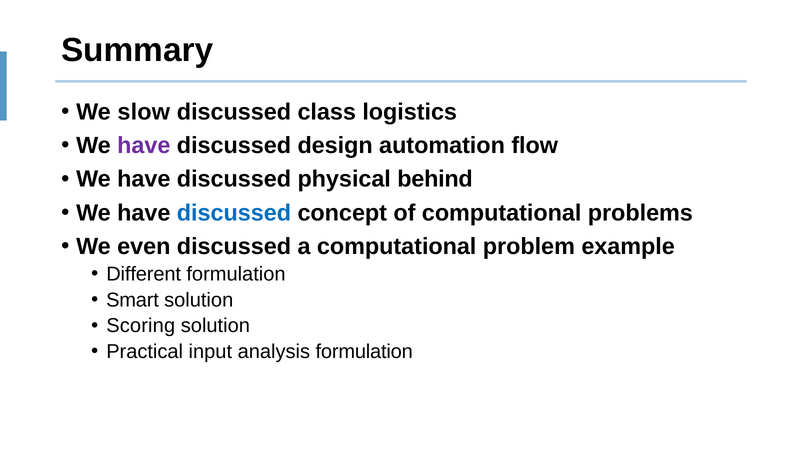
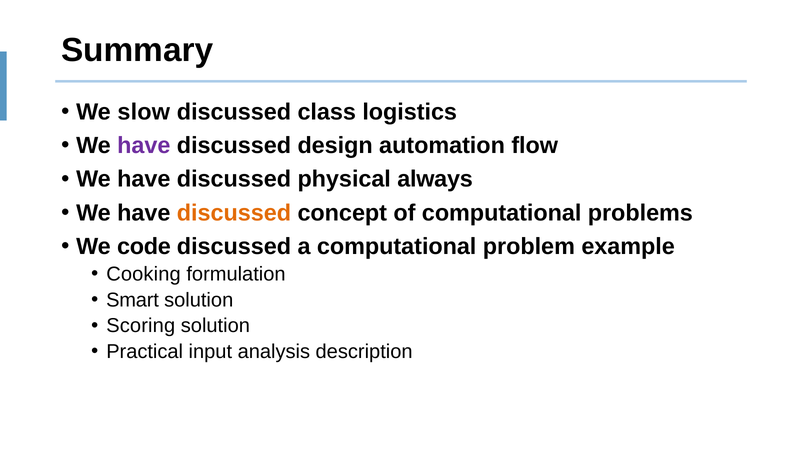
behind: behind -> always
discussed at (234, 213) colour: blue -> orange
even: even -> code
Different: Different -> Cooking
analysis formulation: formulation -> description
